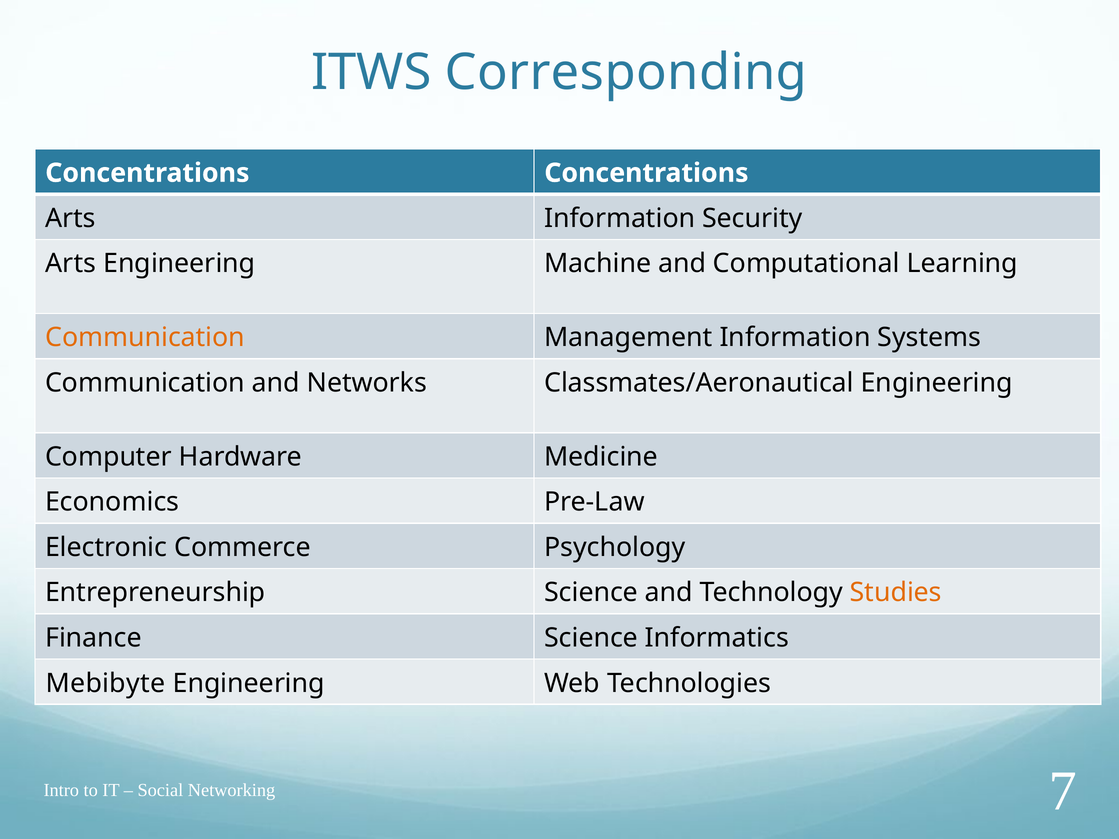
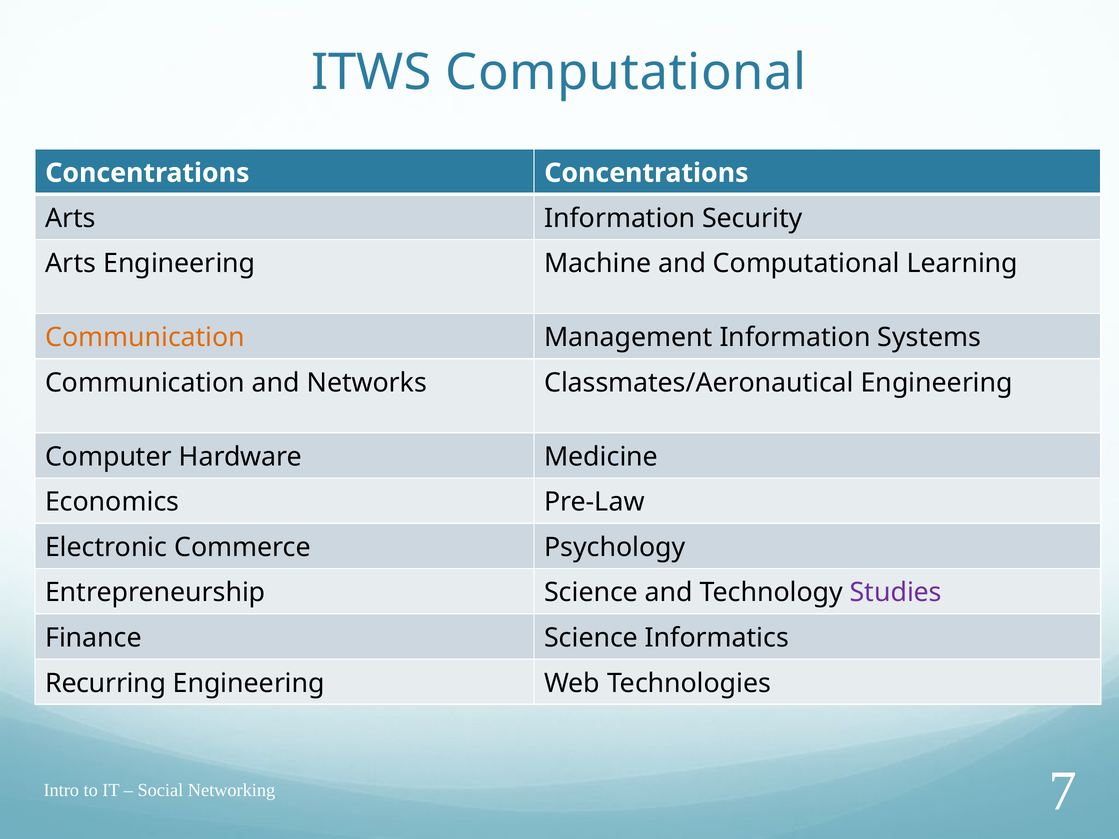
ITWS Corresponding: Corresponding -> Computational
Studies colour: orange -> purple
Mebibyte: Mebibyte -> Recurring
